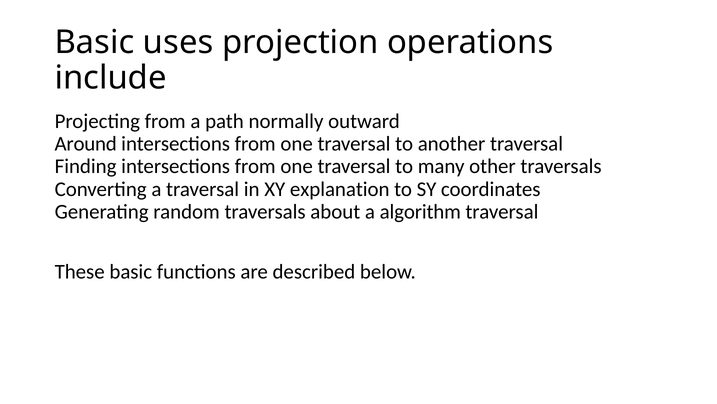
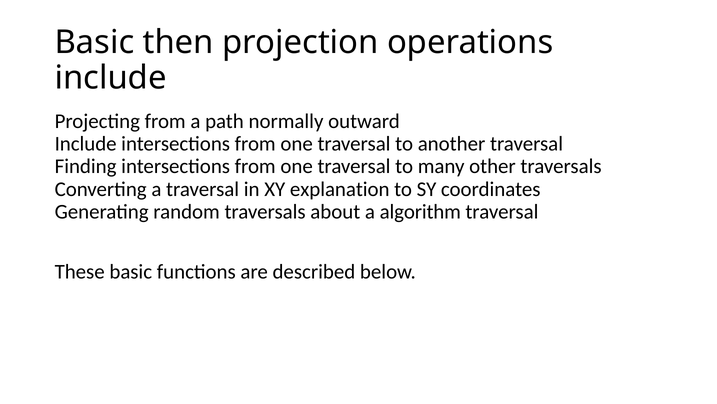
uses: uses -> then
Around at (86, 144): Around -> Include
